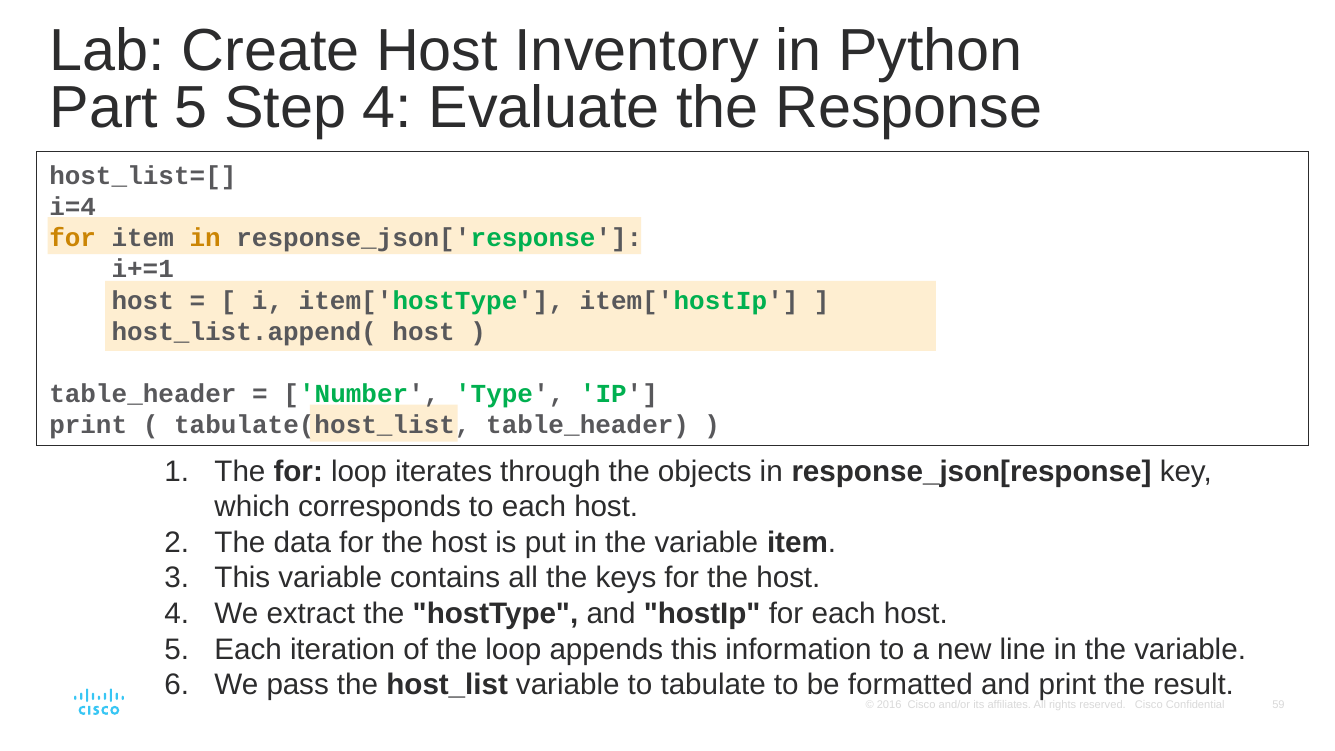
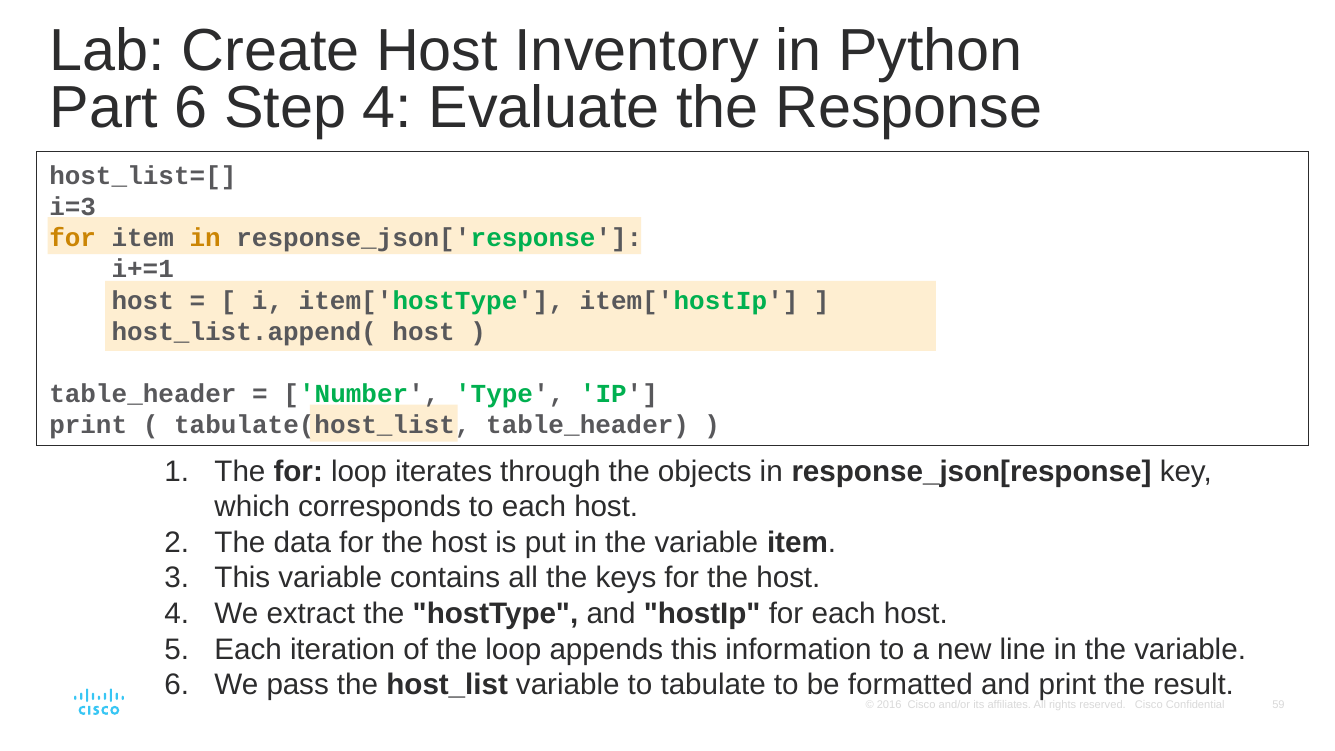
Part 5: 5 -> 6
i=4: i=4 -> i=3
